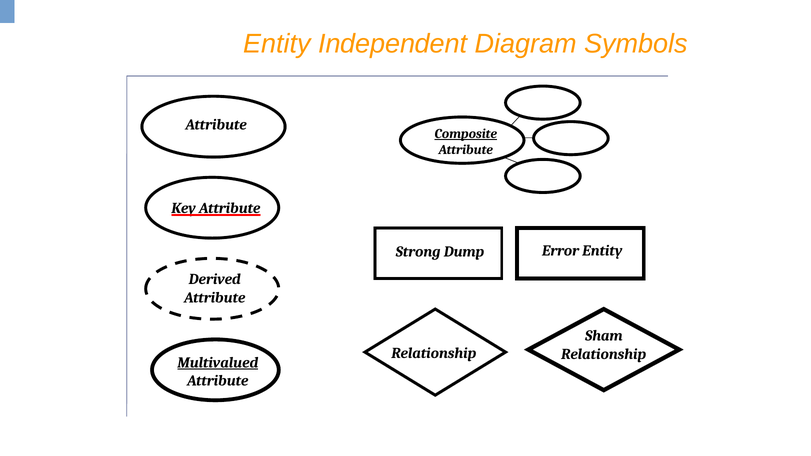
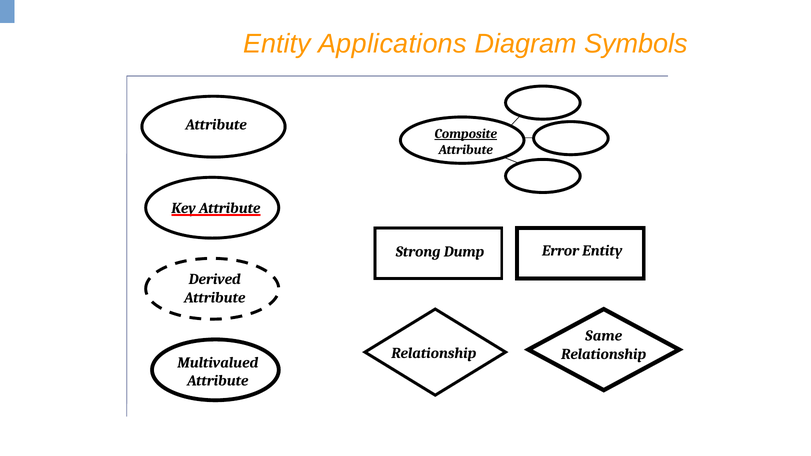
Independent: Independent -> Applications
Sham: Sham -> Same
Multivalued underline: present -> none
